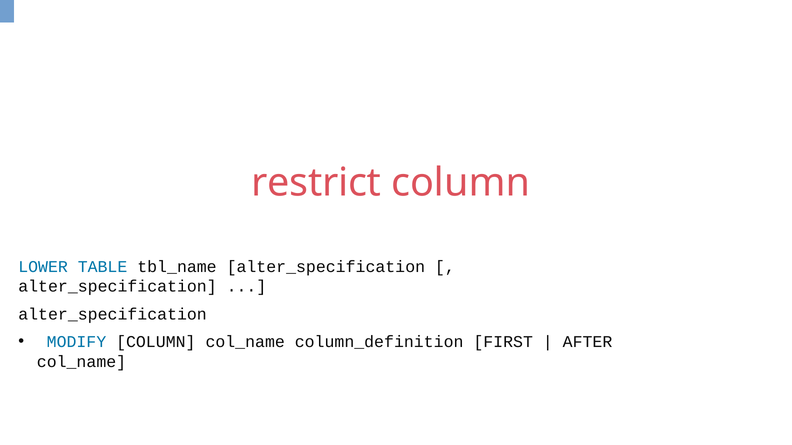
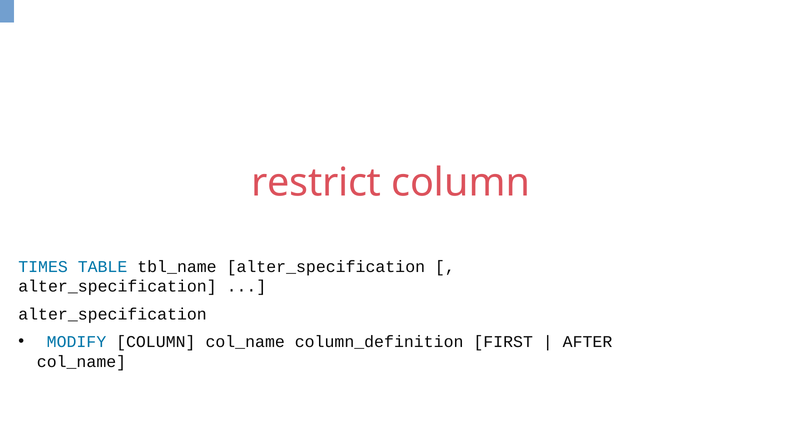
LOWER: LOWER -> TIMES
